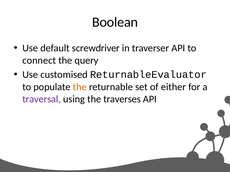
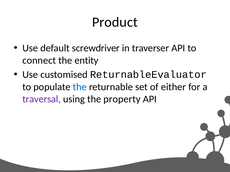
Boolean: Boolean -> Product
query: query -> entity
the at (80, 87) colour: orange -> blue
traverses: traverses -> property
